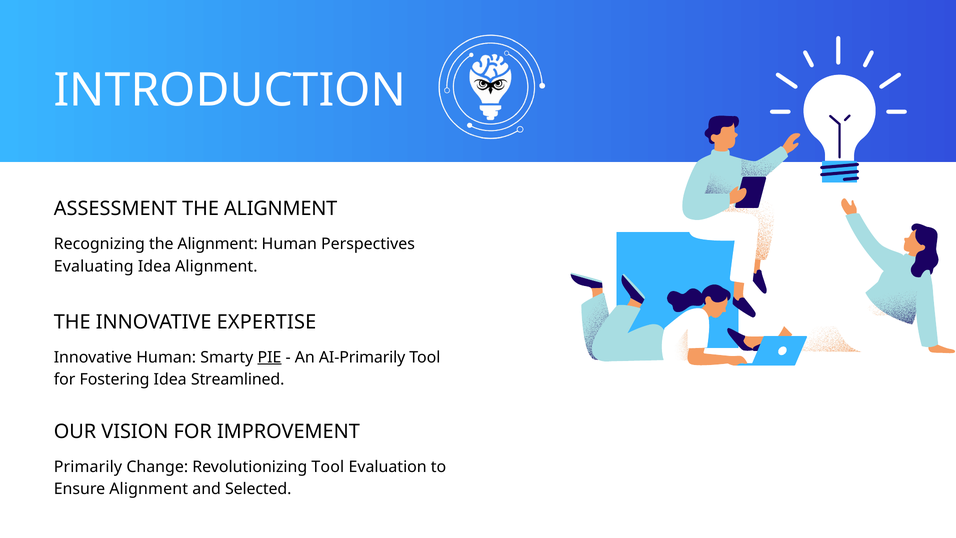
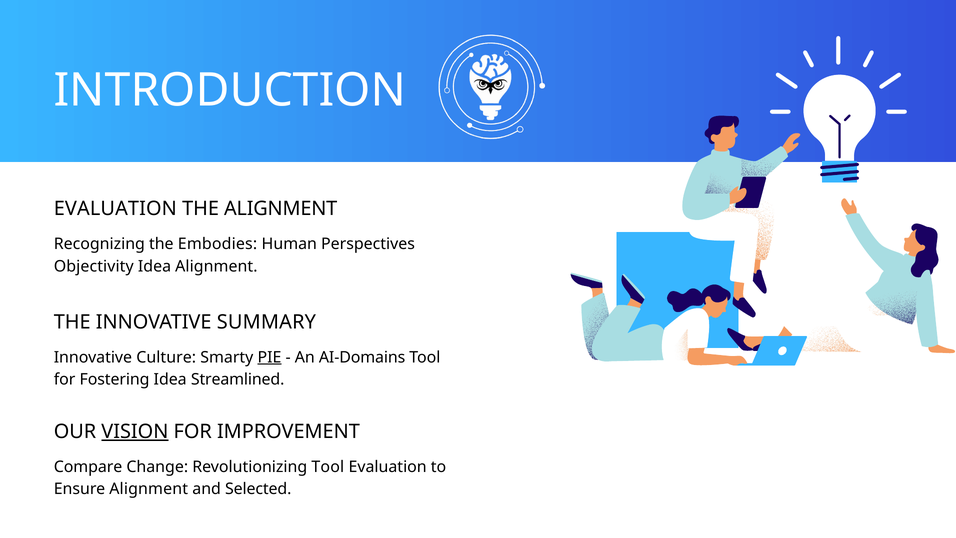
ASSESSMENT at (115, 209): ASSESSMENT -> EVALUATION
Recognizing the Alignment: Alignment -> Embodies
Evaluating: Evaluating -> Objectivity
EXPERTISE: EXPERTISE -> SUMMARY
Innovative Human: Human -> Culture
AI-Primarily: AI-Primarily -> AI-Domains
VISION underline: none -> present
Primarily: Primarily -> Compare
